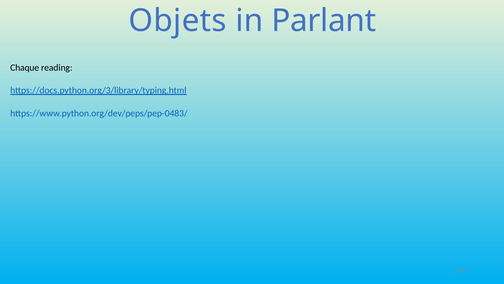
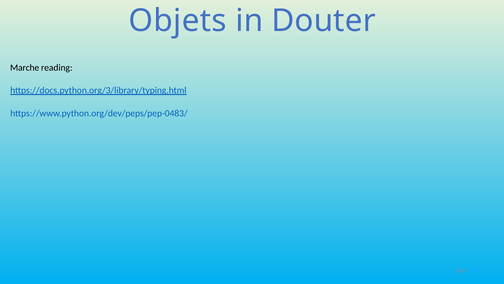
Parlant: Parlant -> Douter
Chaque: Chaque -> Marche
